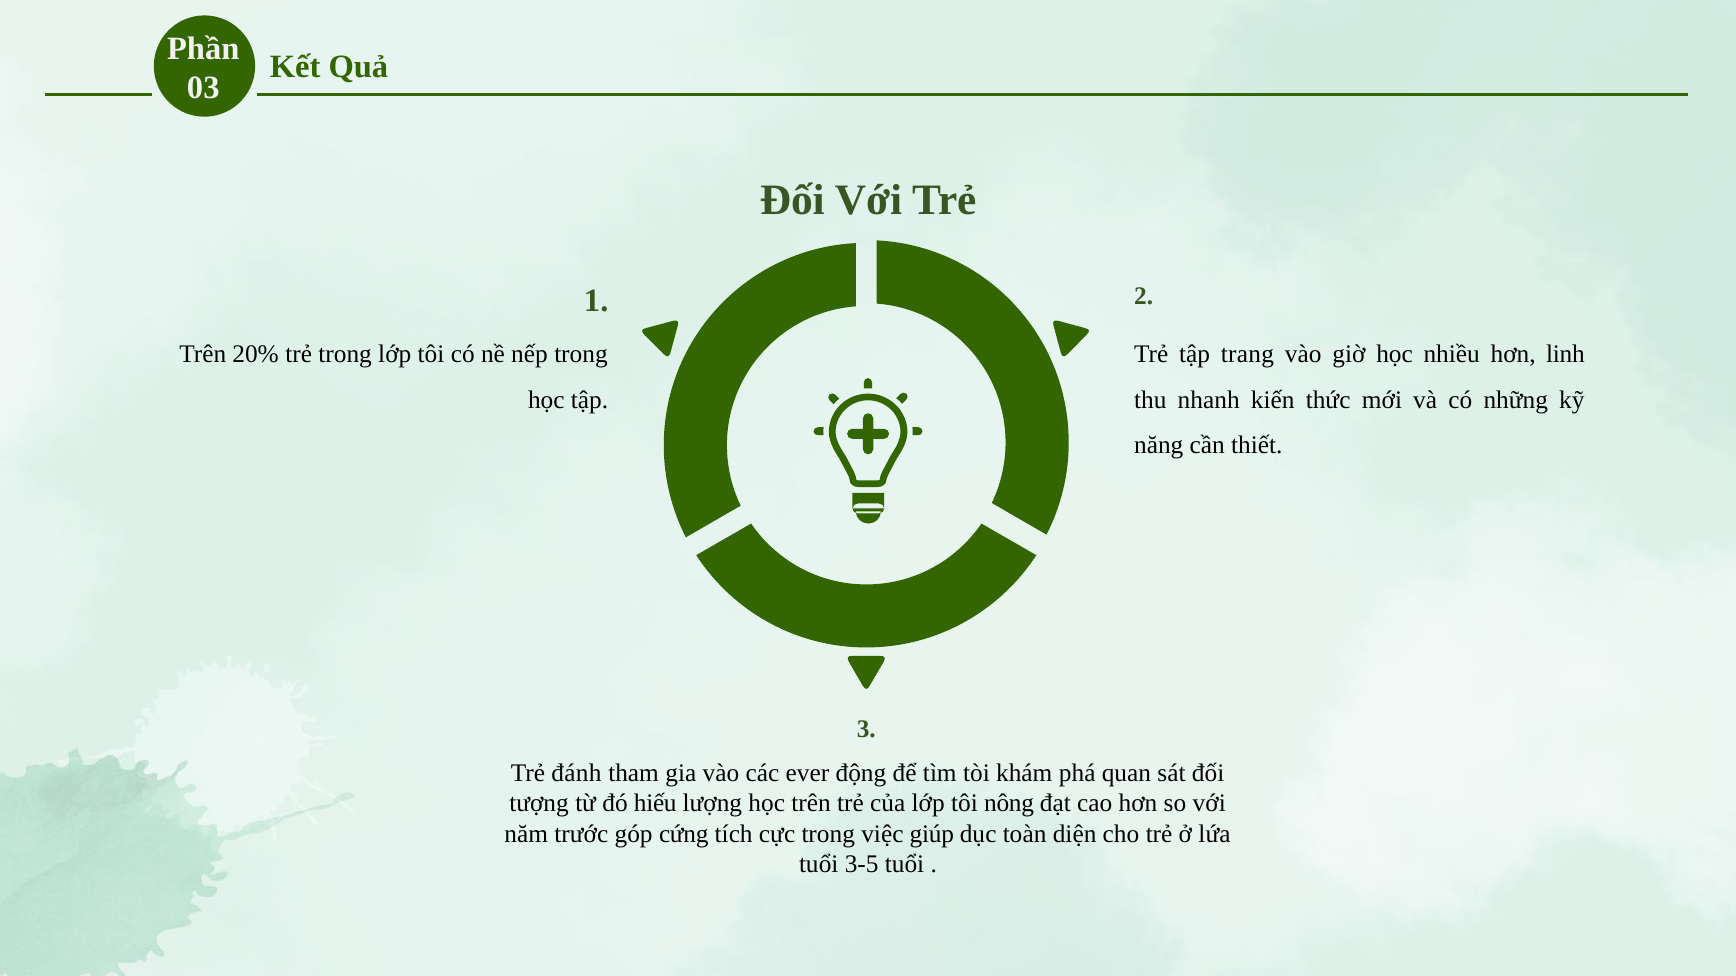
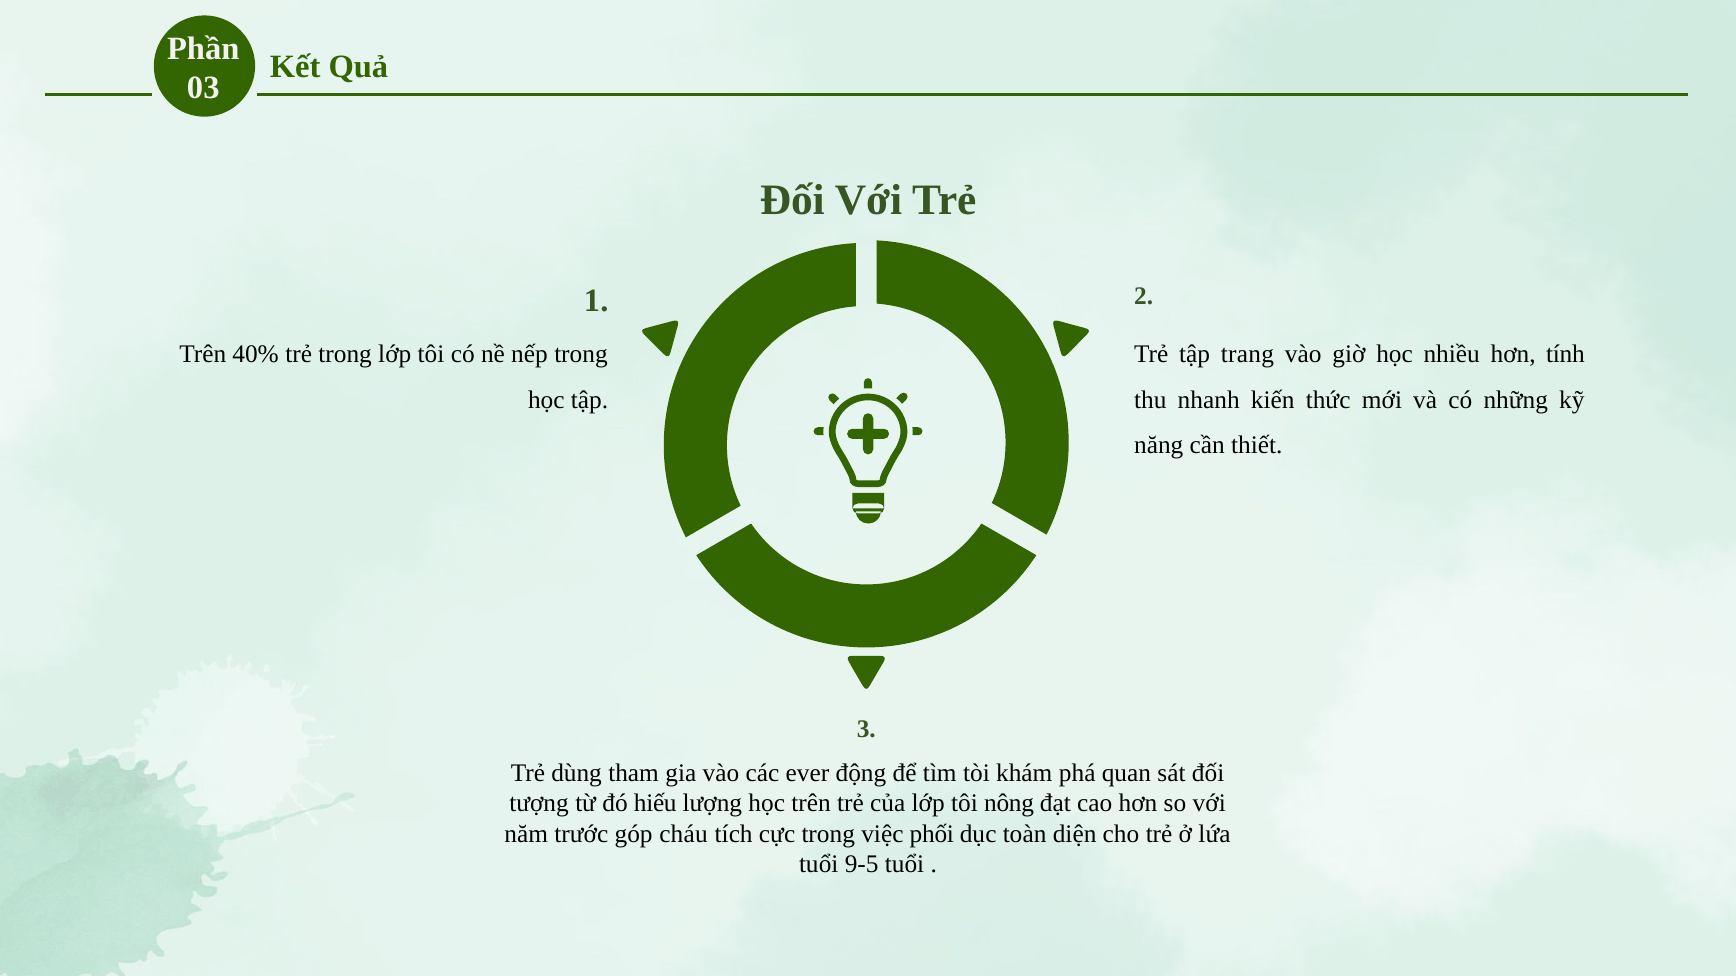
20%: 20% -> 40%
linh: linh -> tính
đánh: đánh -> dùng
cứng: cứng -> cháu
giúp: giúp -> phối
3-5: 3-5 -> 9-5
